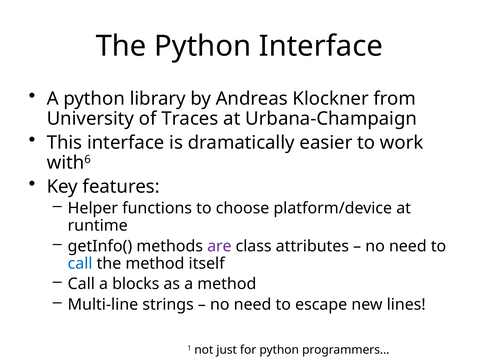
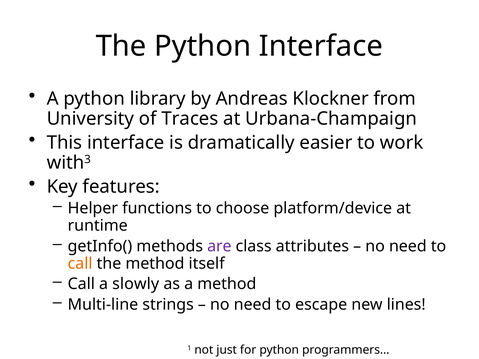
6: 6 -> 3
call at (80, 264) colour: blue -> orange
blocks: blocks -> slowly
